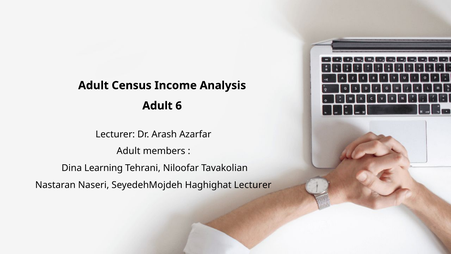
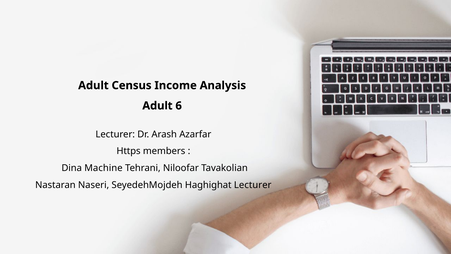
Adult at (128, 151): Adult -> Https
Learning: Learning -> Machine
